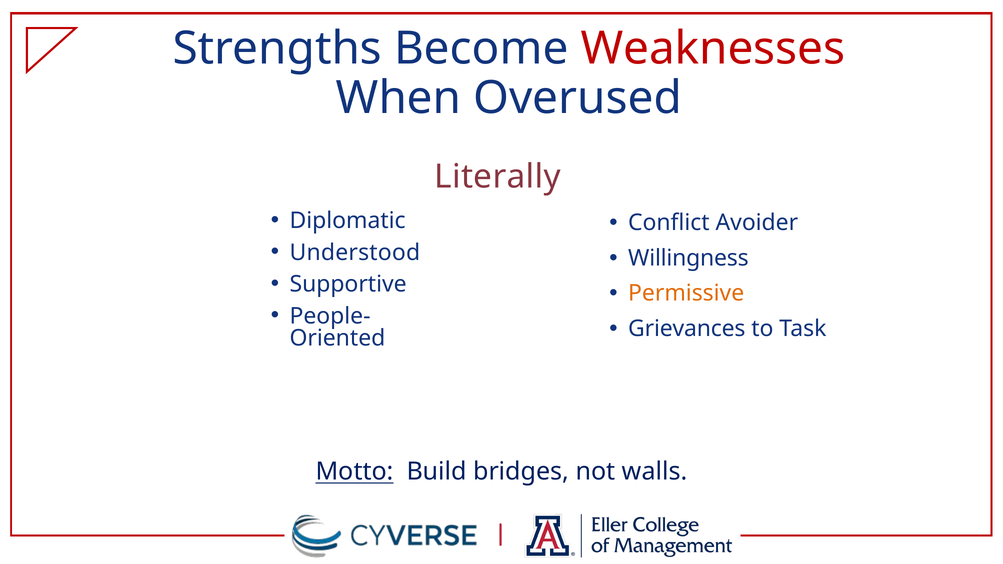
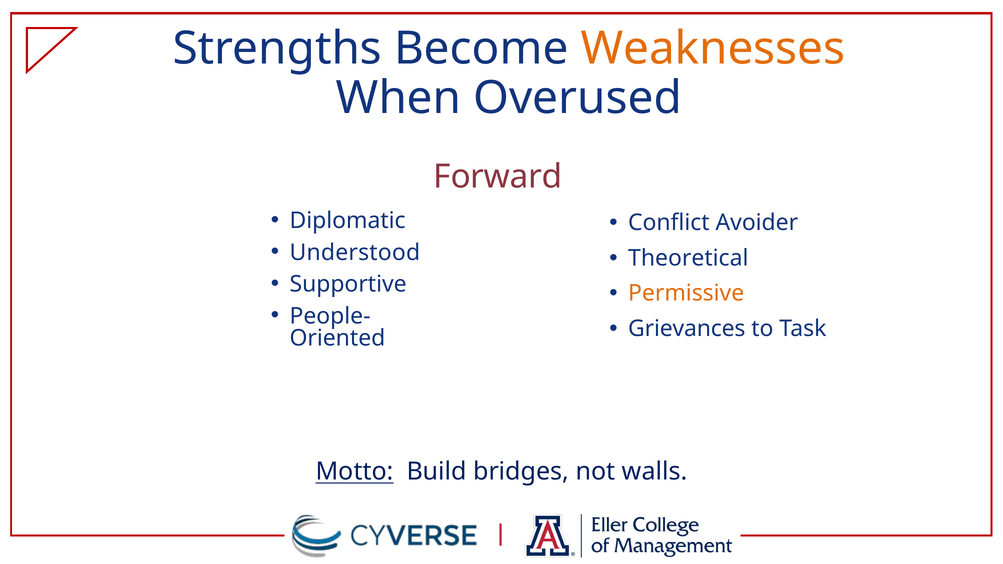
Weaknesses colour: red -> orange
Literally: Literally -> Forward
Willingness: Willingness -> Theoretical
